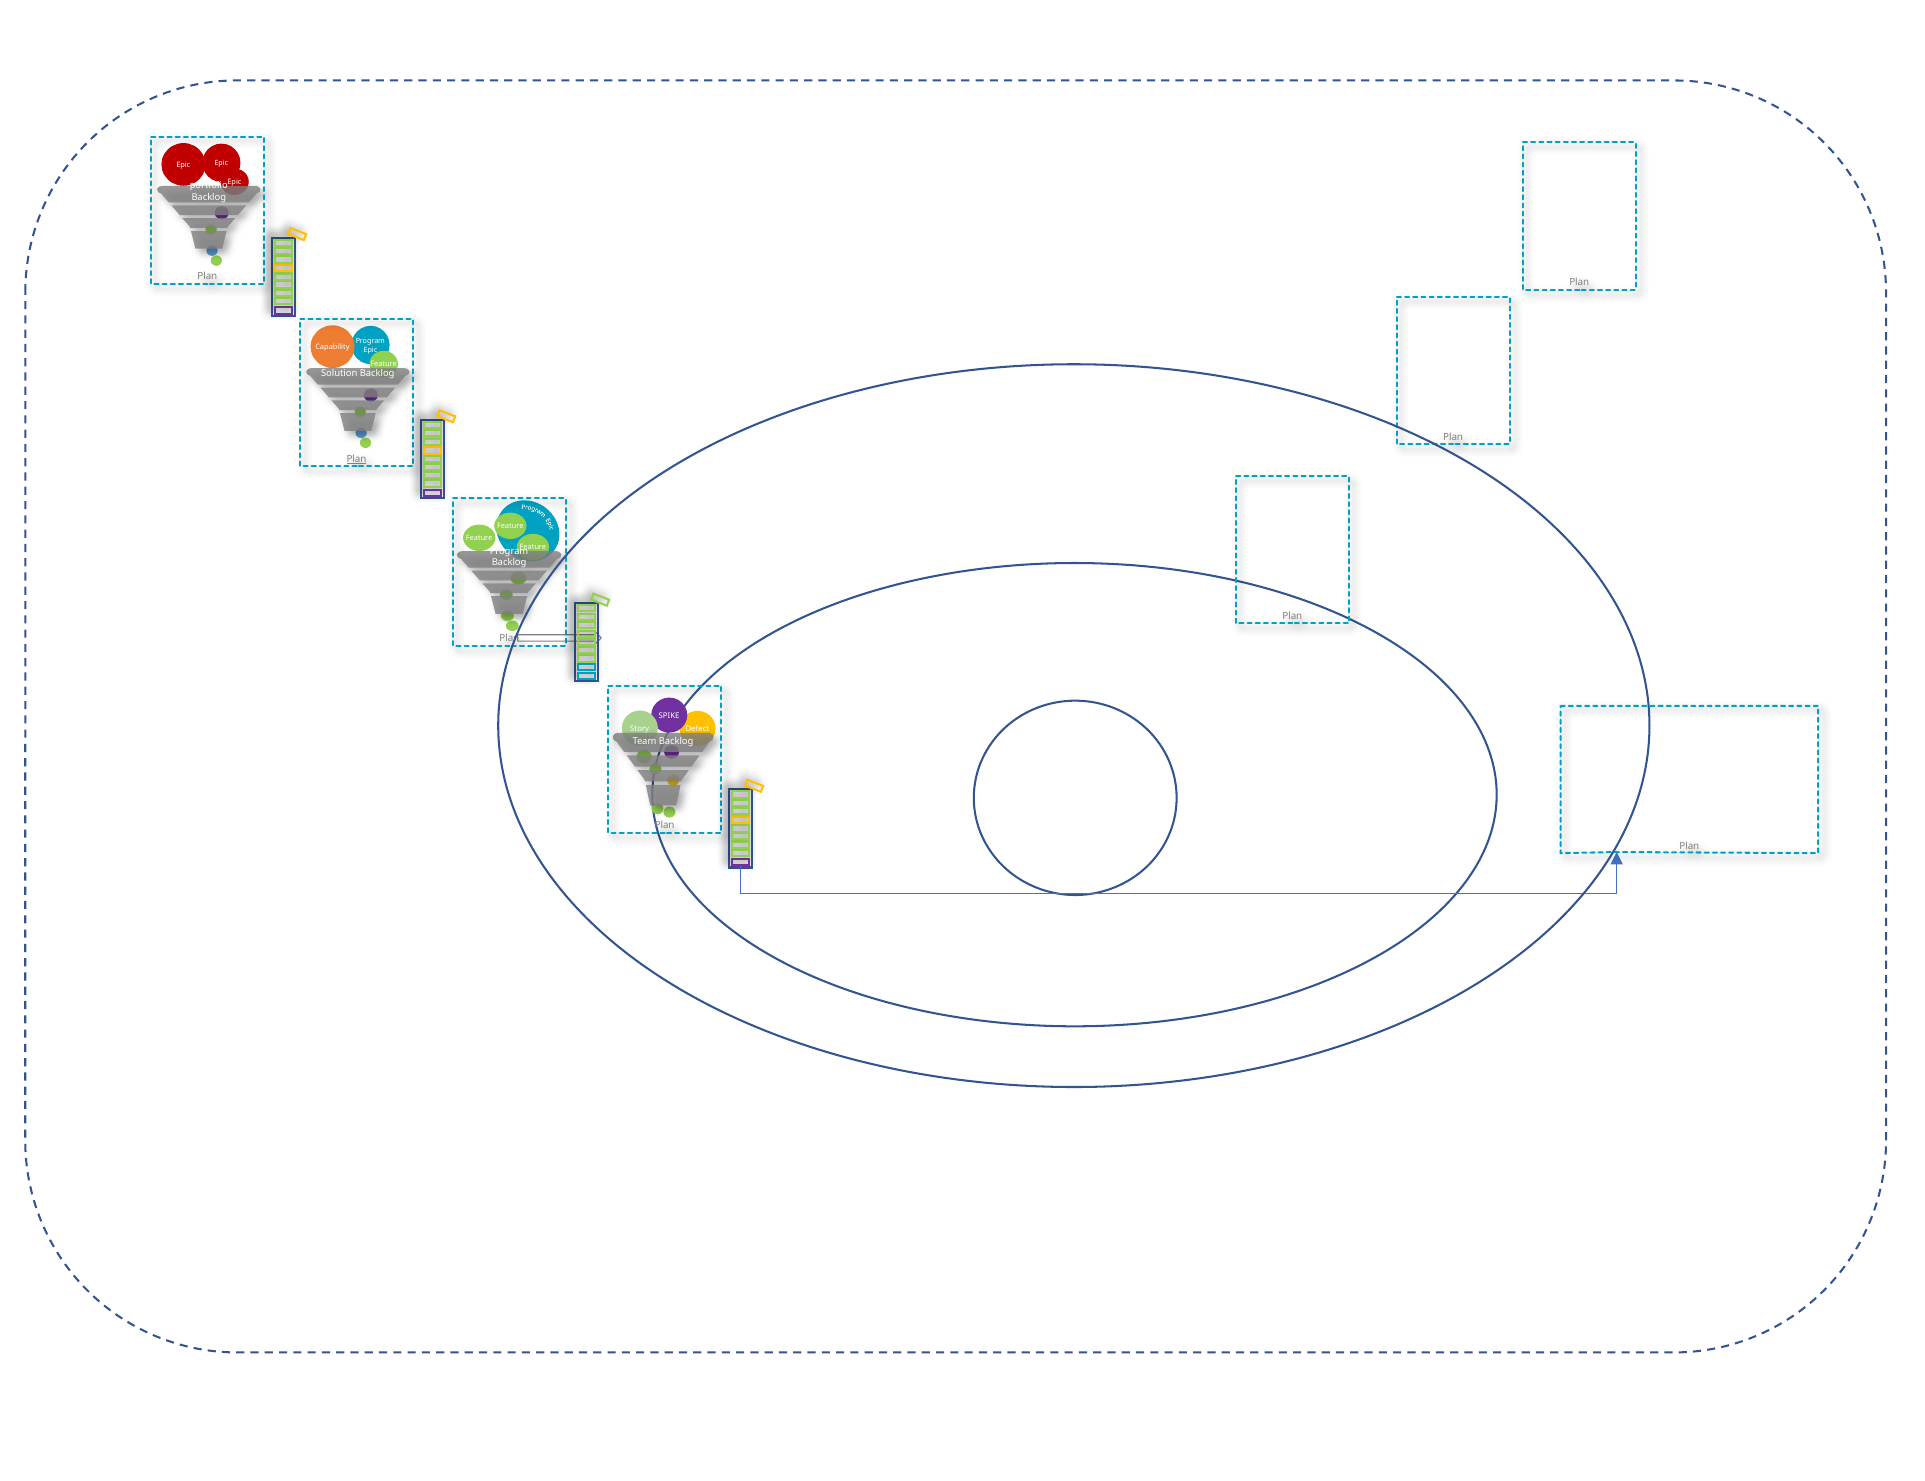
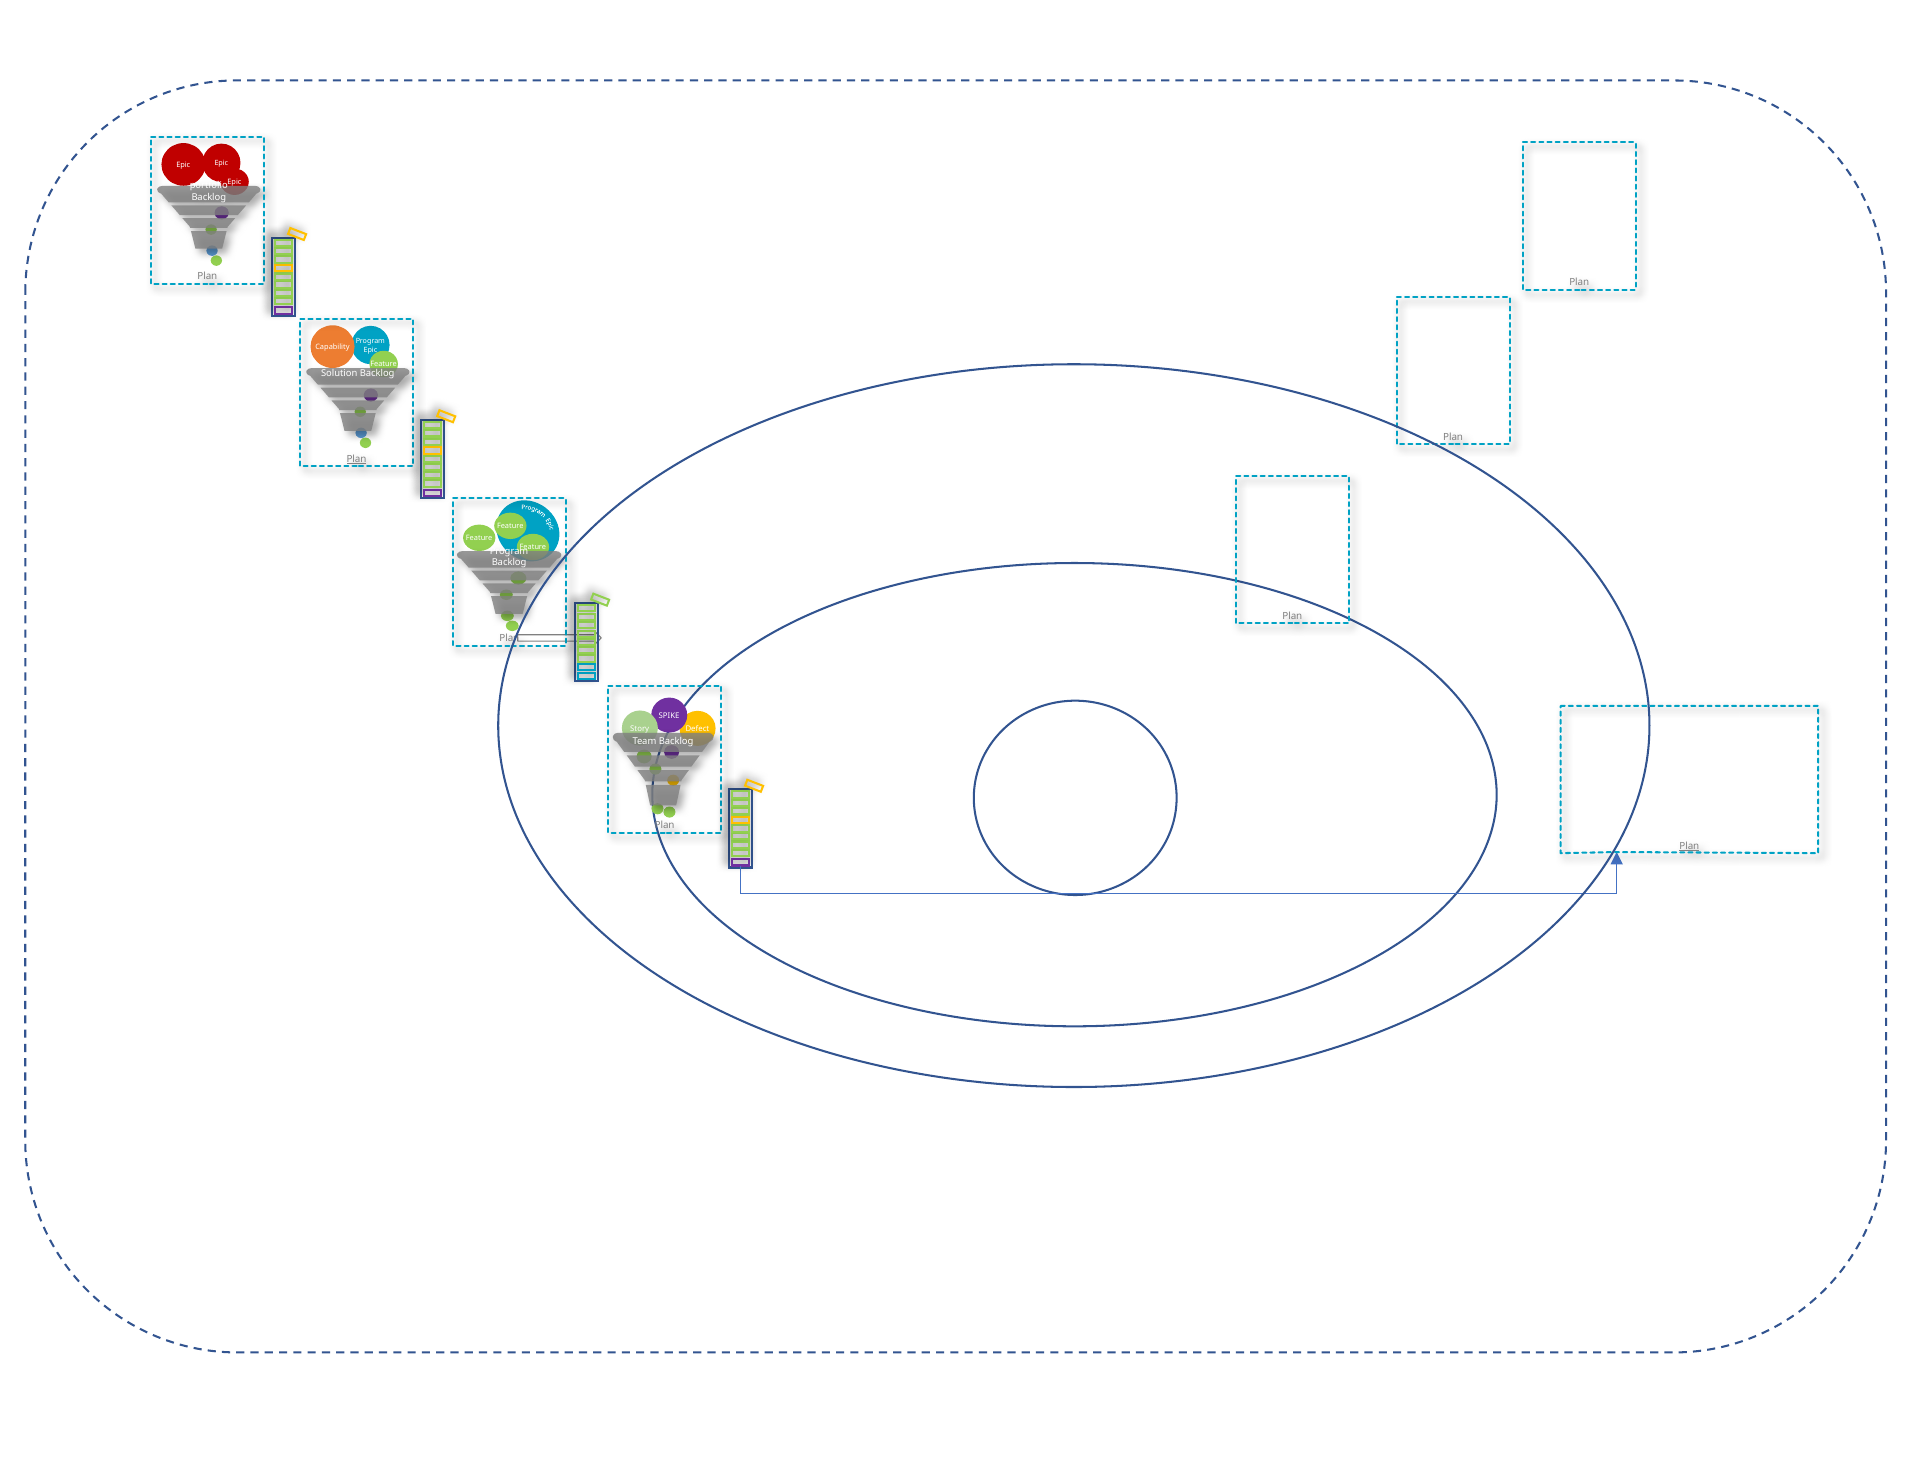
Plan at (1689, 846) underline: none -> present
